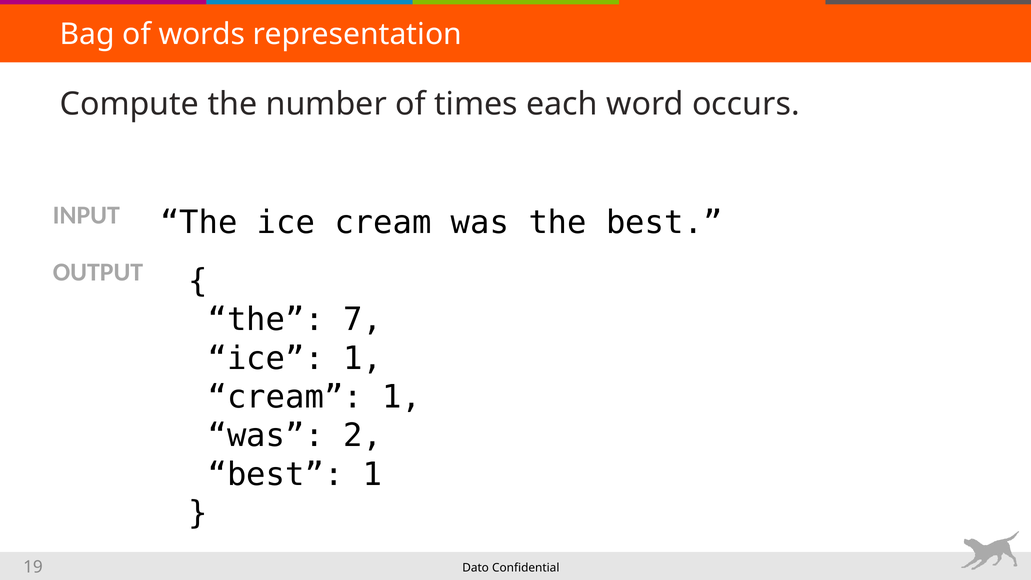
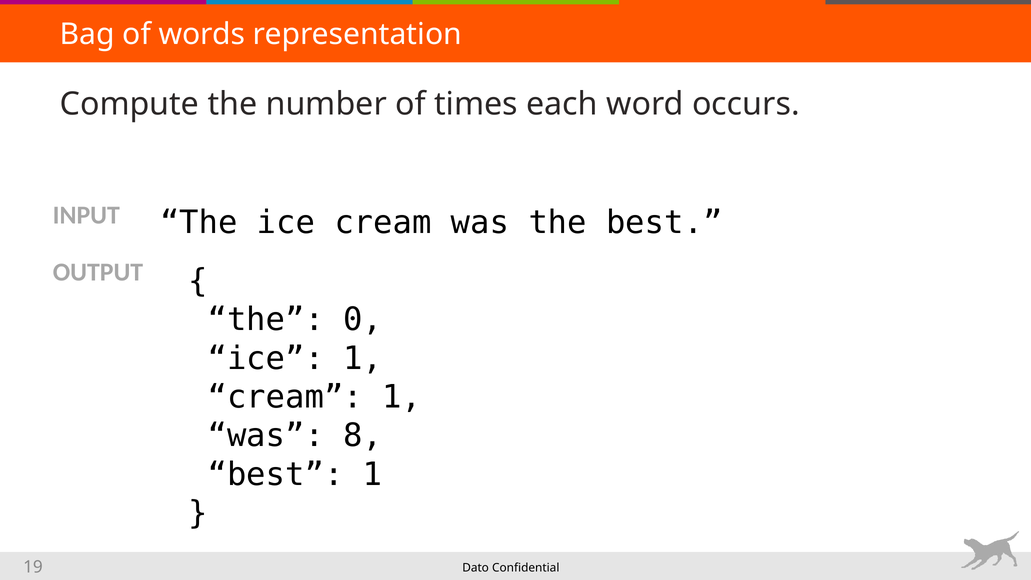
7: 7 -> 0
2: 2 -> 8
